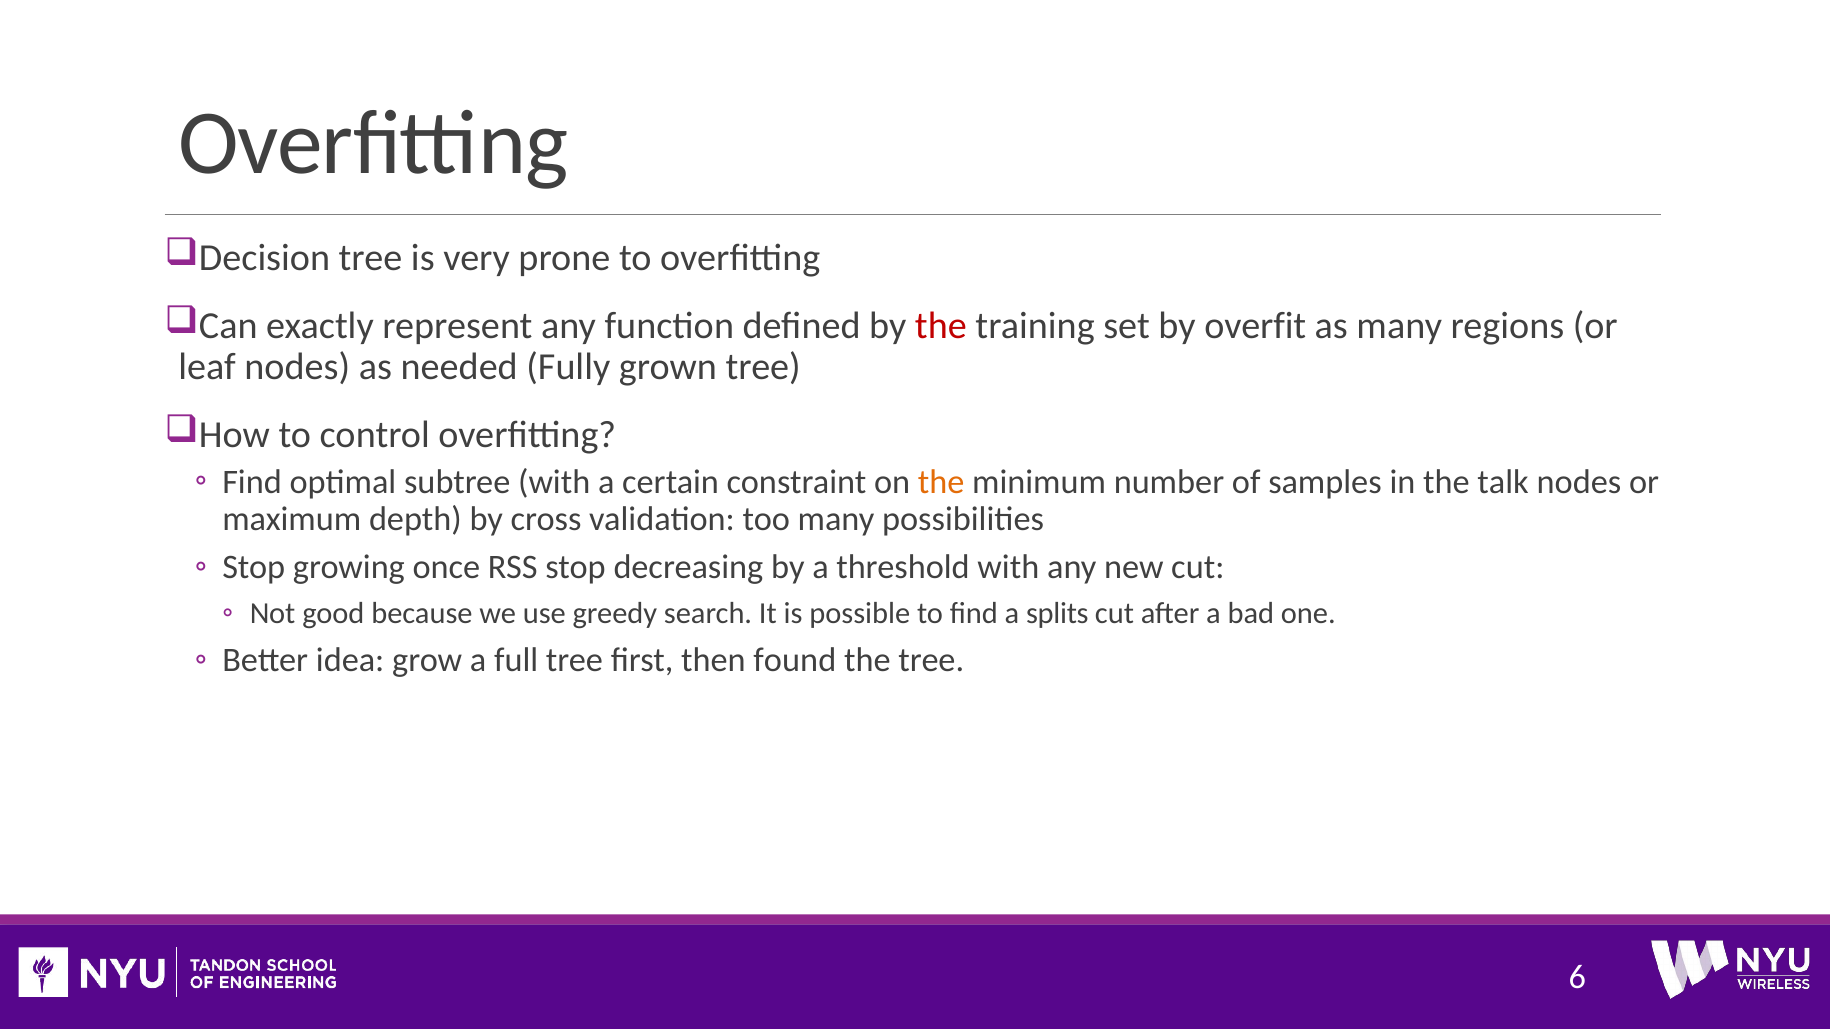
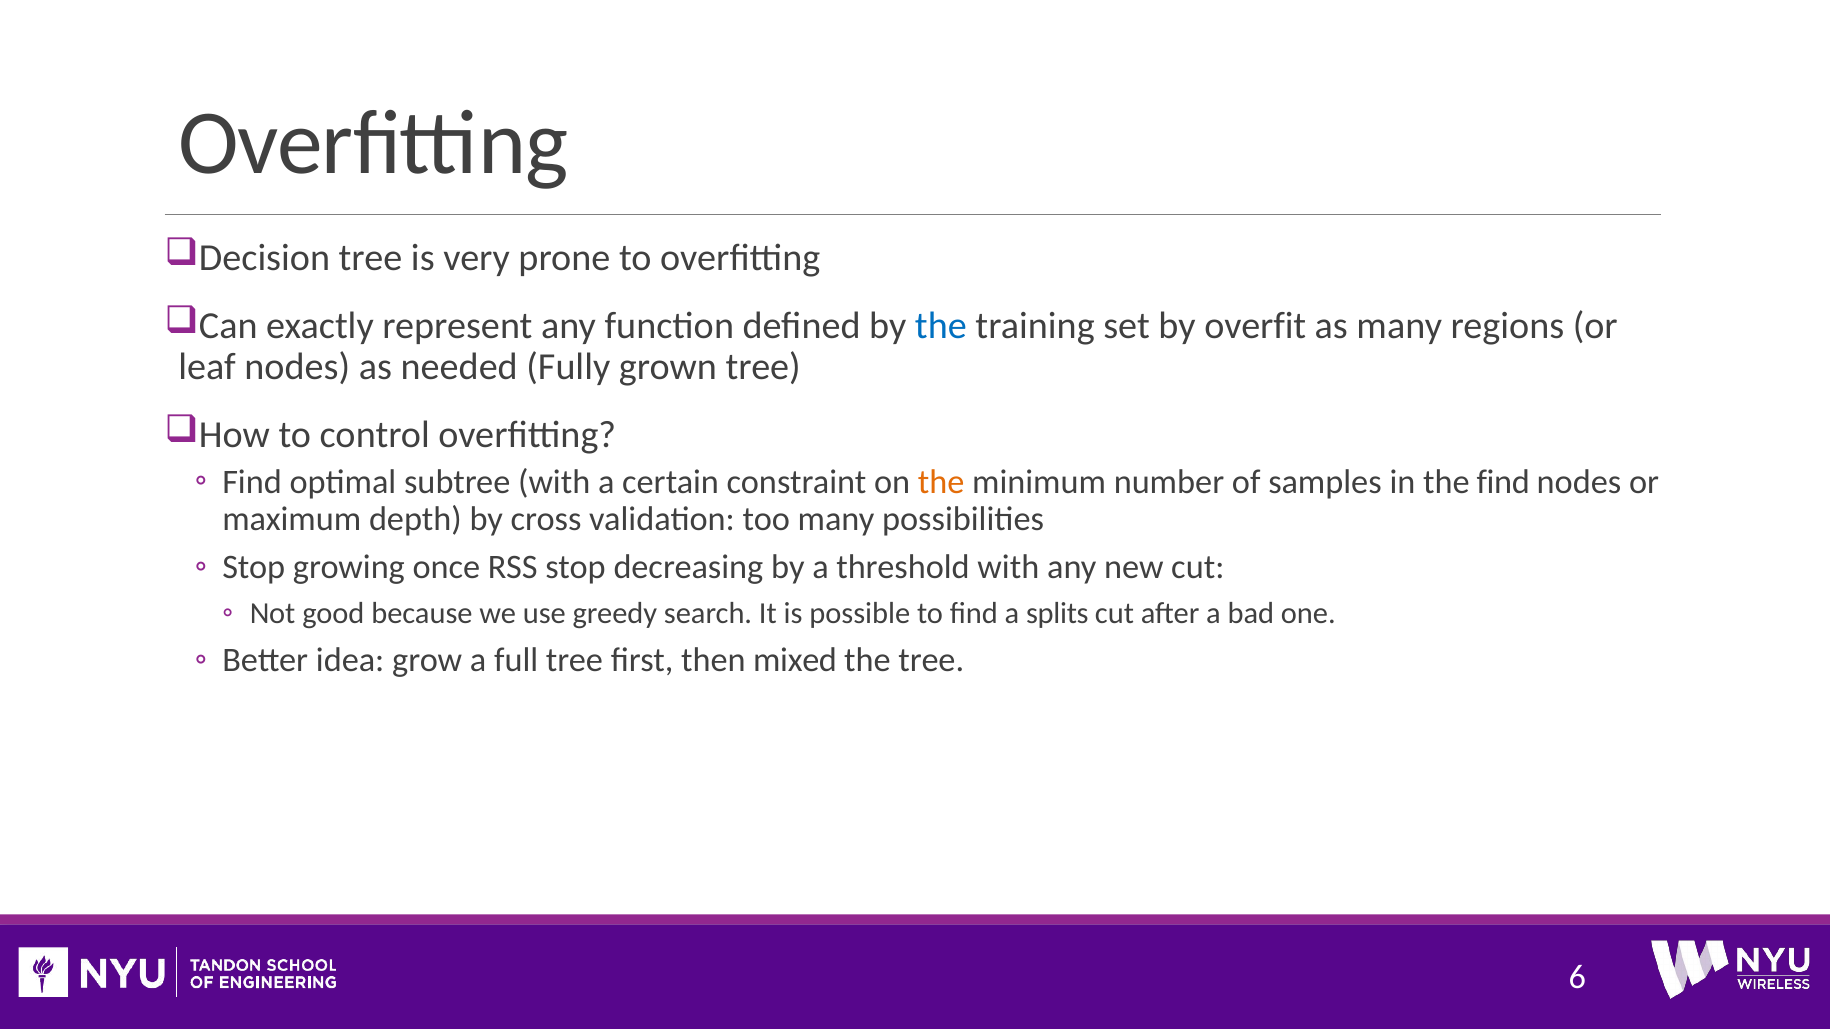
the at (941, 326) colour: red -> blue
the talk: talk -> find
found: found -> mixed
